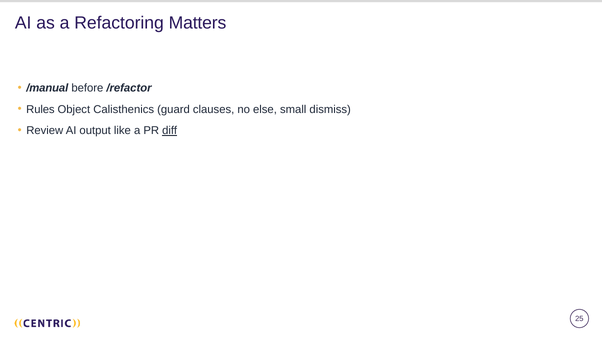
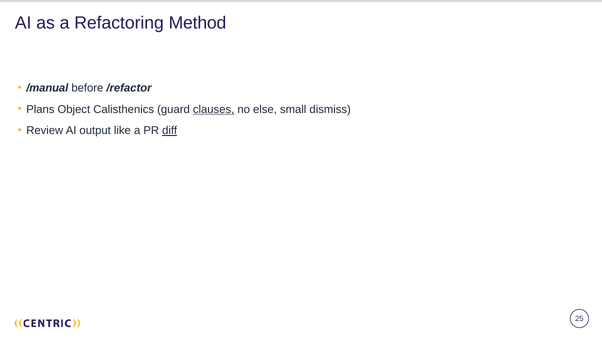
Matters: Matters -> Method
Rules: Rules -> Plans
clauses underline: none -> present
